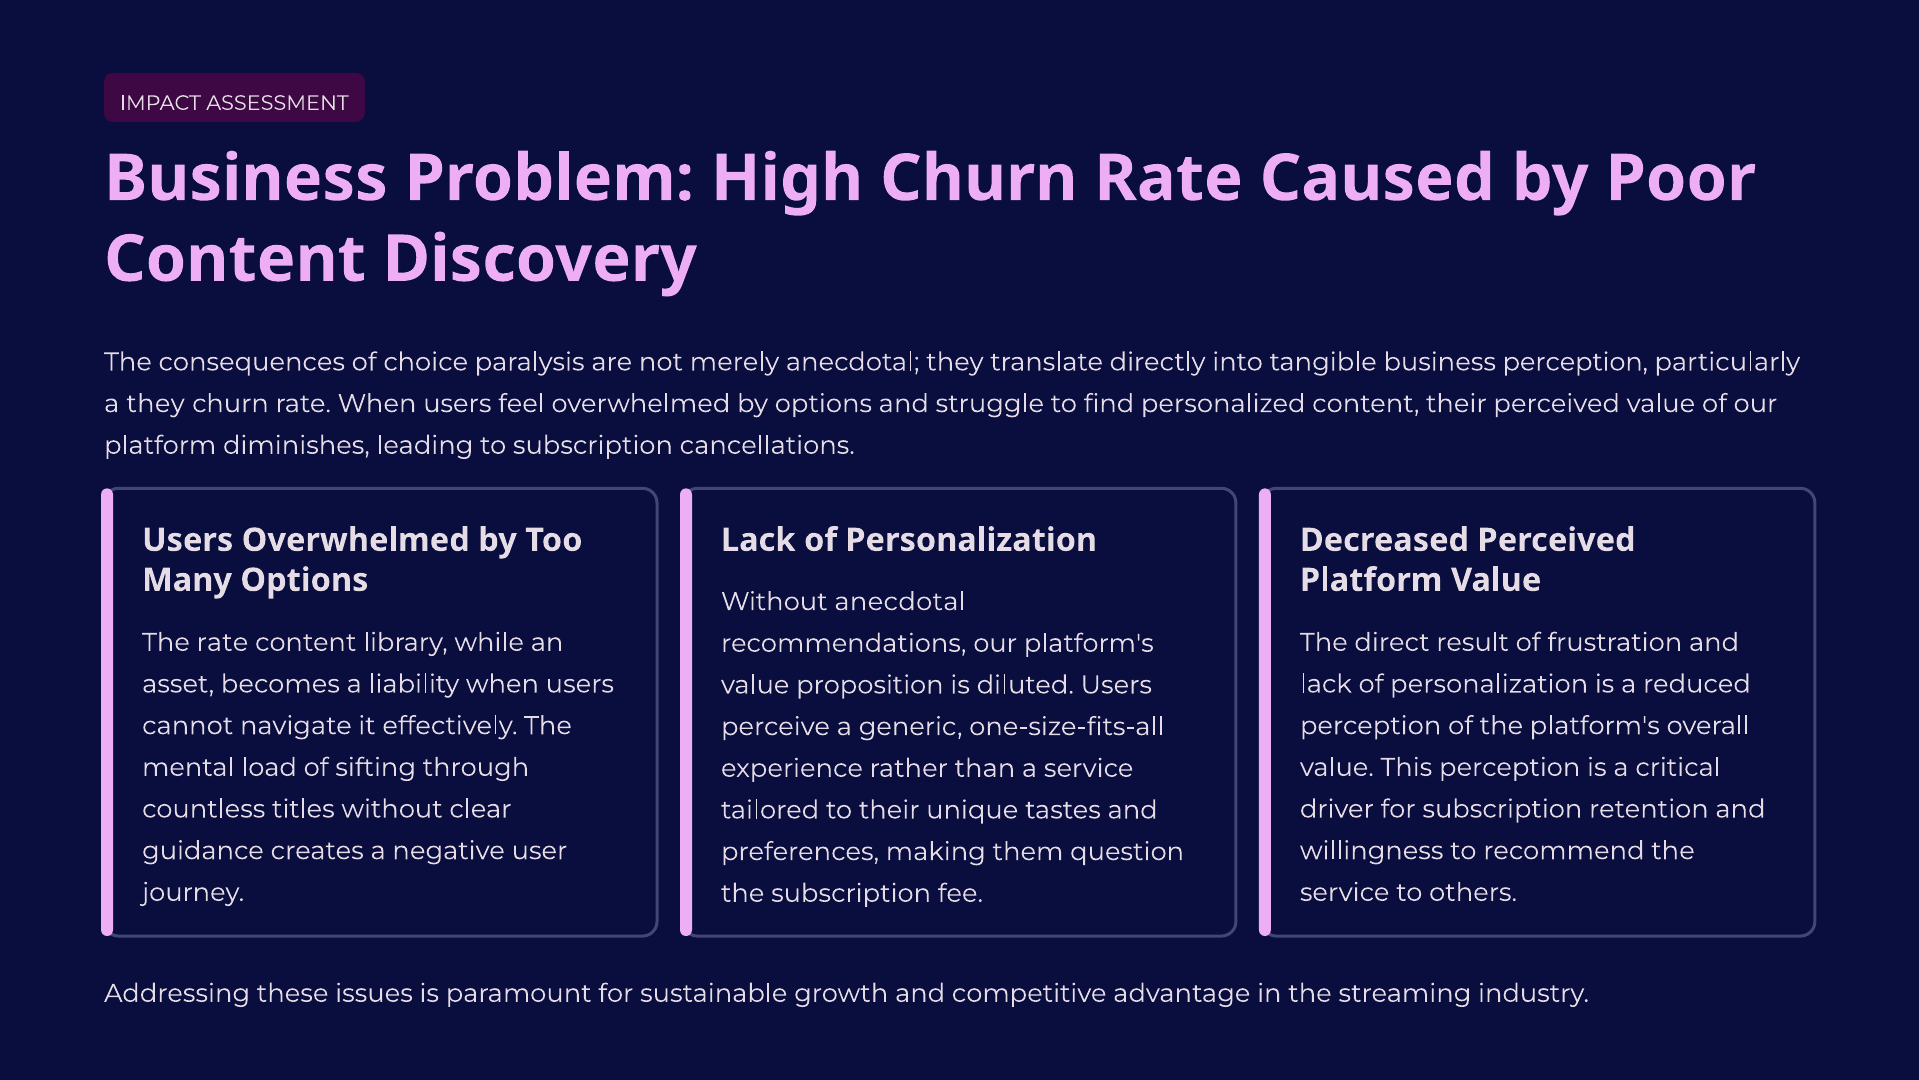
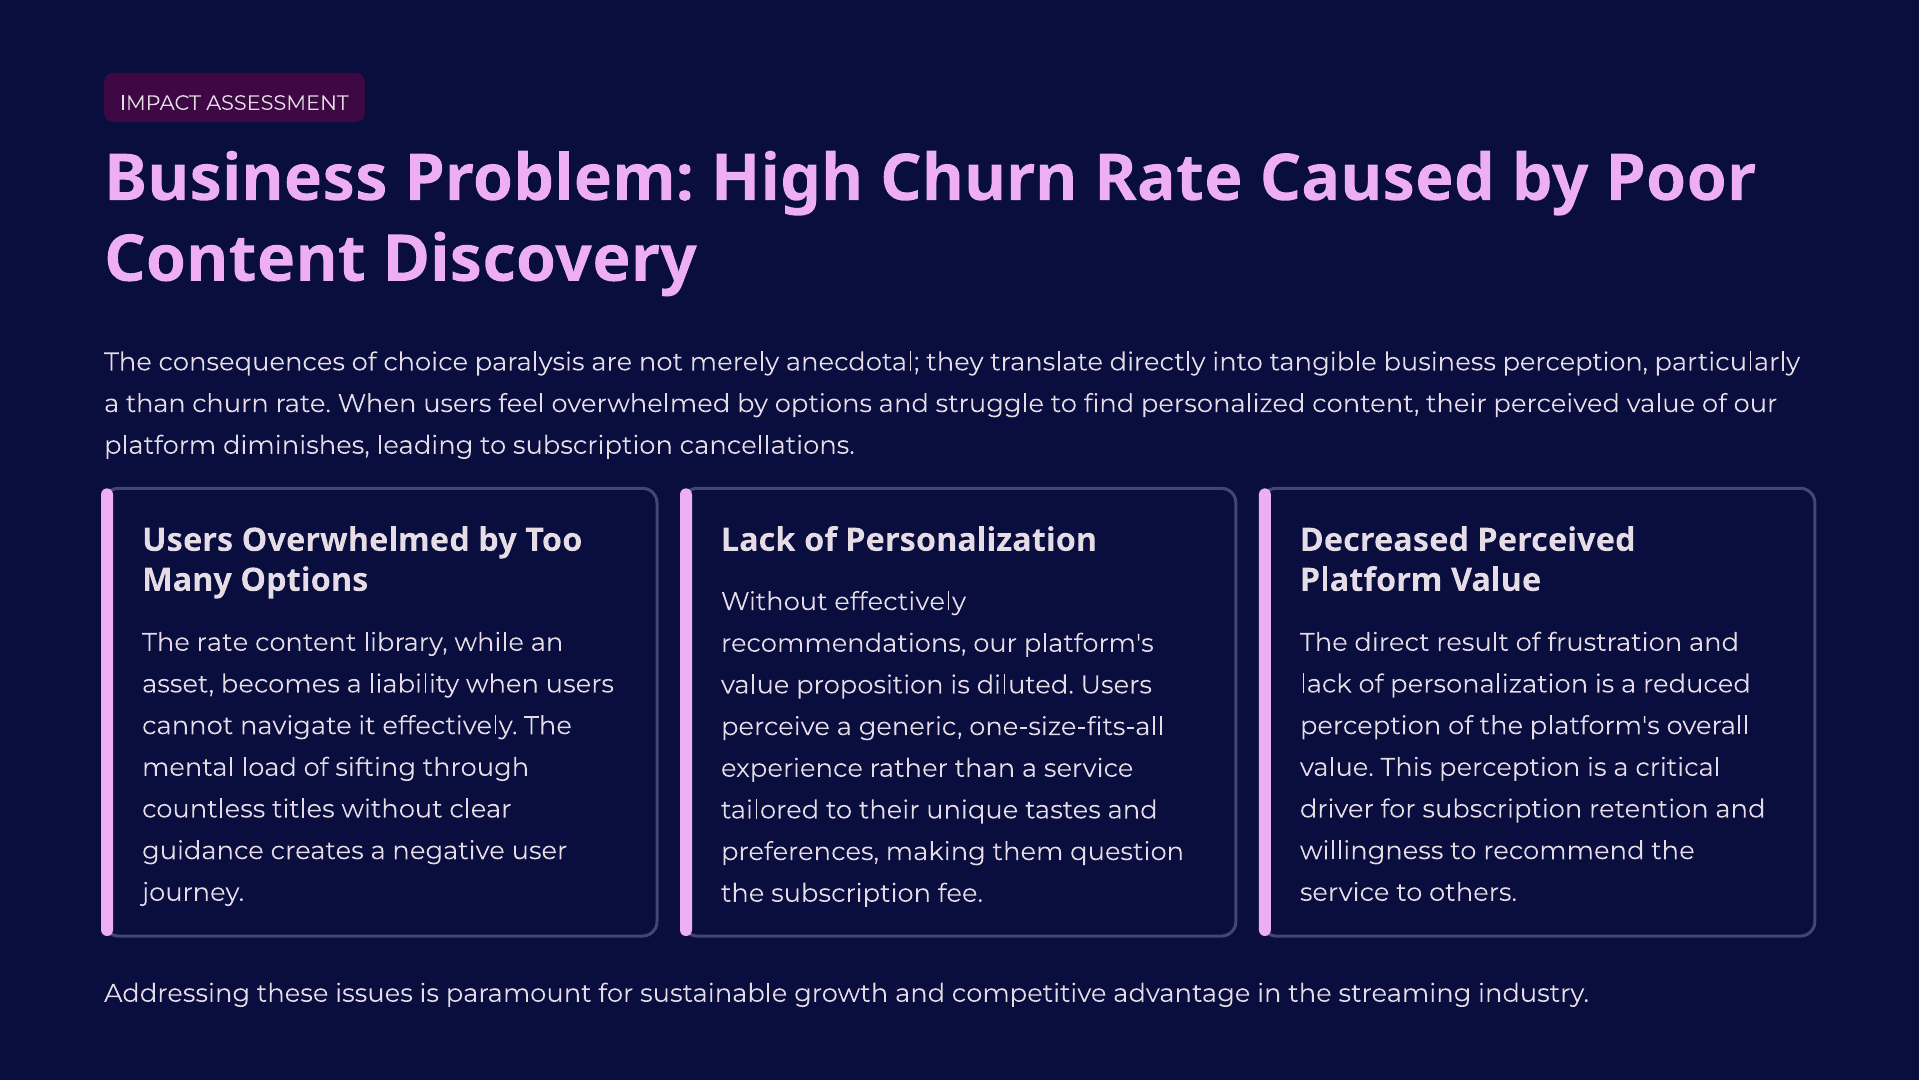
a they: they -> than
Without anecdotal: anecdotal -> effectively
